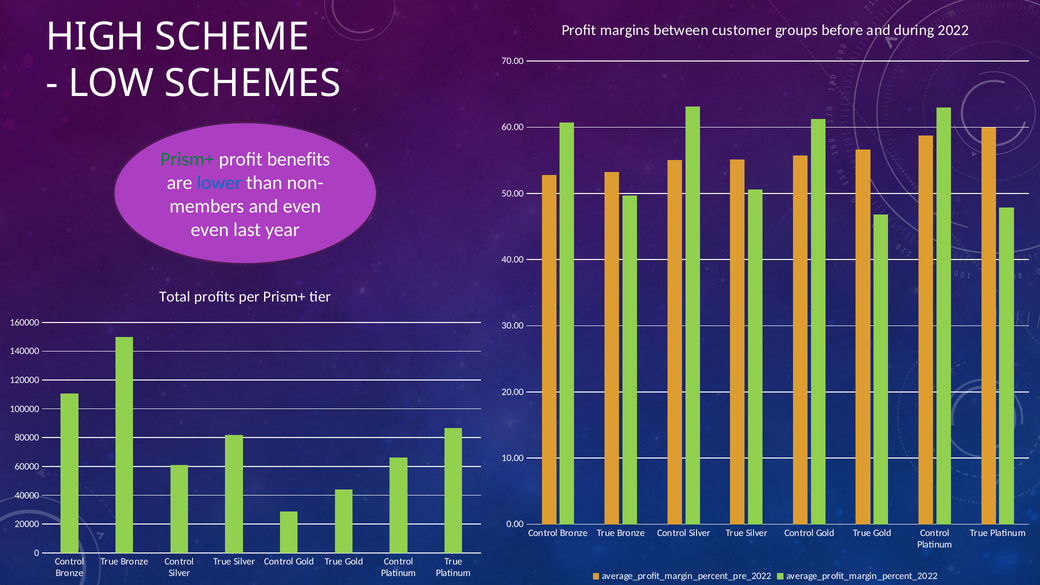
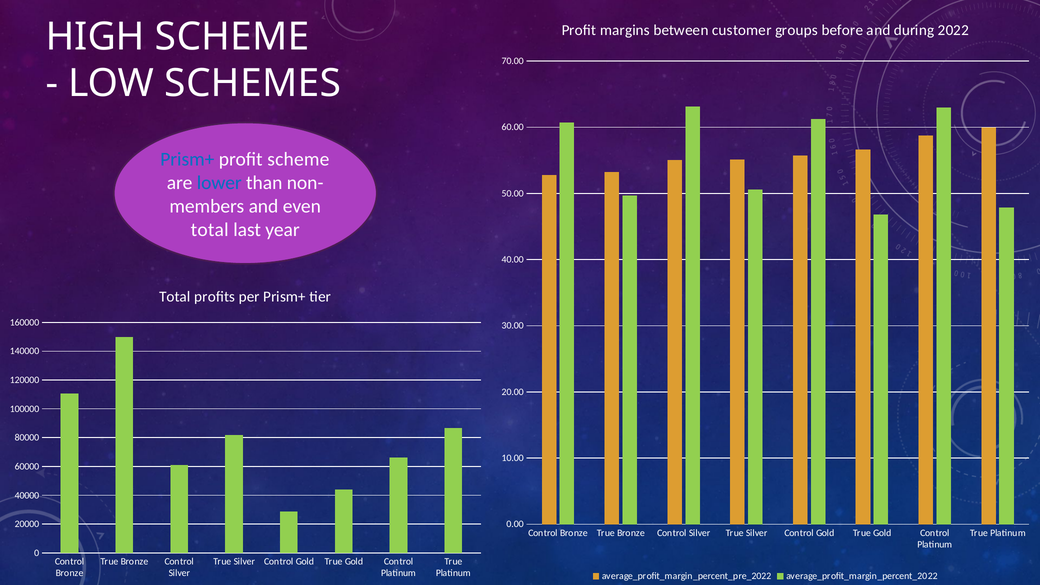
Prism+ at (187, 159) colour: green -> blue
profit benefits: benefits -> scheme
even at (210, 230): even -> total
